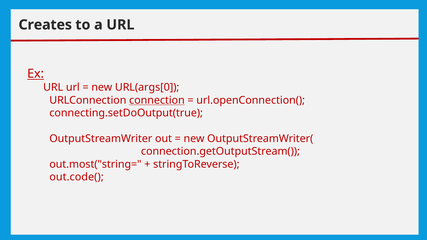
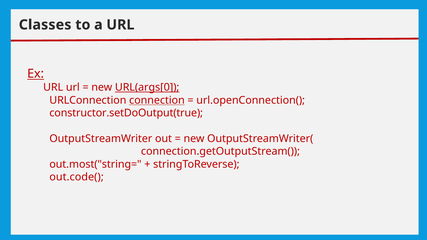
Creates: Creates -> Classes
URL(args[0 underline: none -> present
connecting.setDoOutput(true: connecting.setDoOutput(true -> constructor.setDoOutput(true
